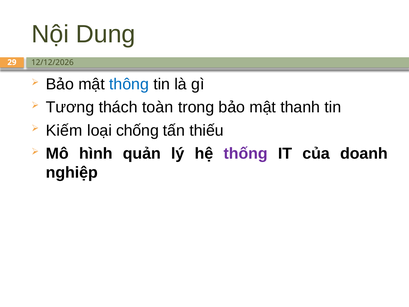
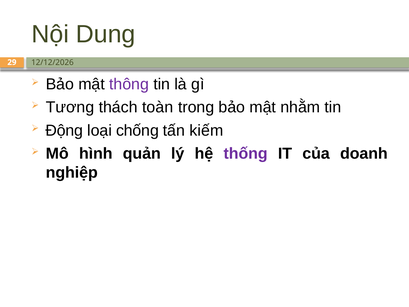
thông colour: blue -> purple
thanh: thanh -> nhằm
Kiếm: Kiếm -> Động
thiếu: thiếu -> kiếm
